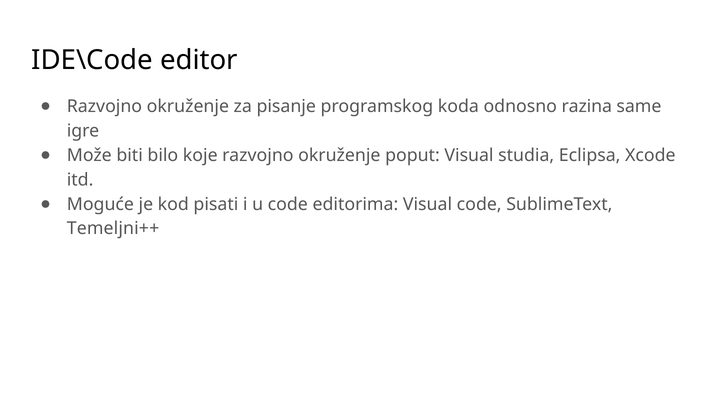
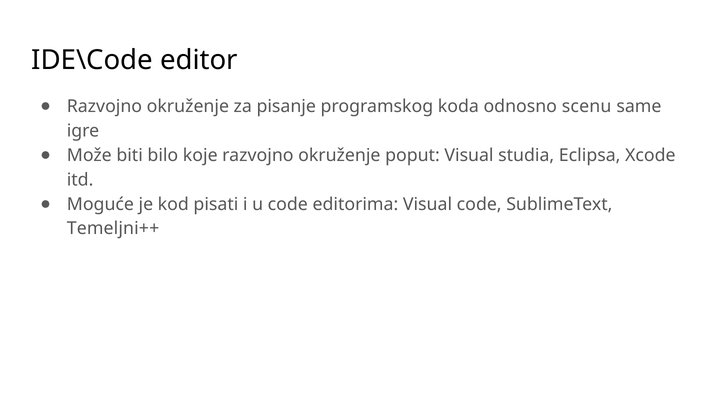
razina: razina -> scenu
